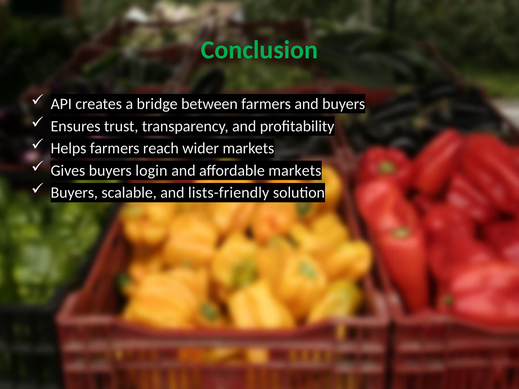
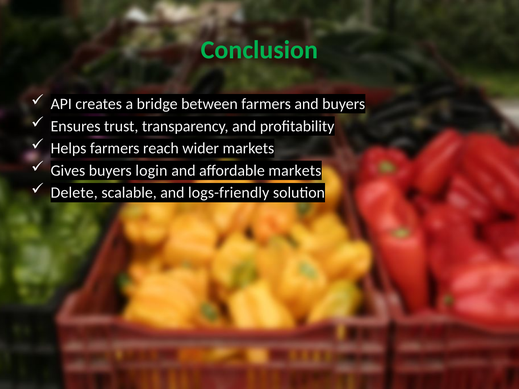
Buyers at (74, 193): Buyers -> Delete
lists-friendly: lists-friendly -> logs-friendly
